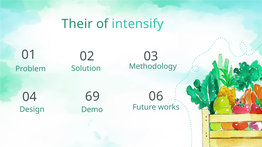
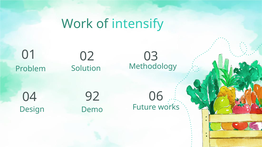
Their: Their -> Work
69: 69 -> 92
